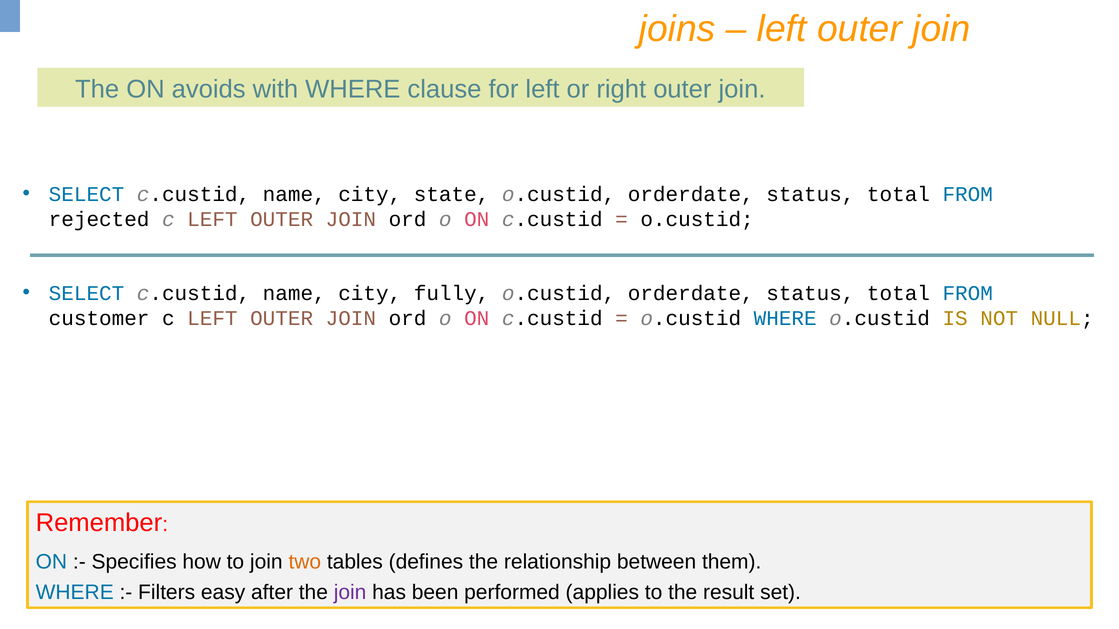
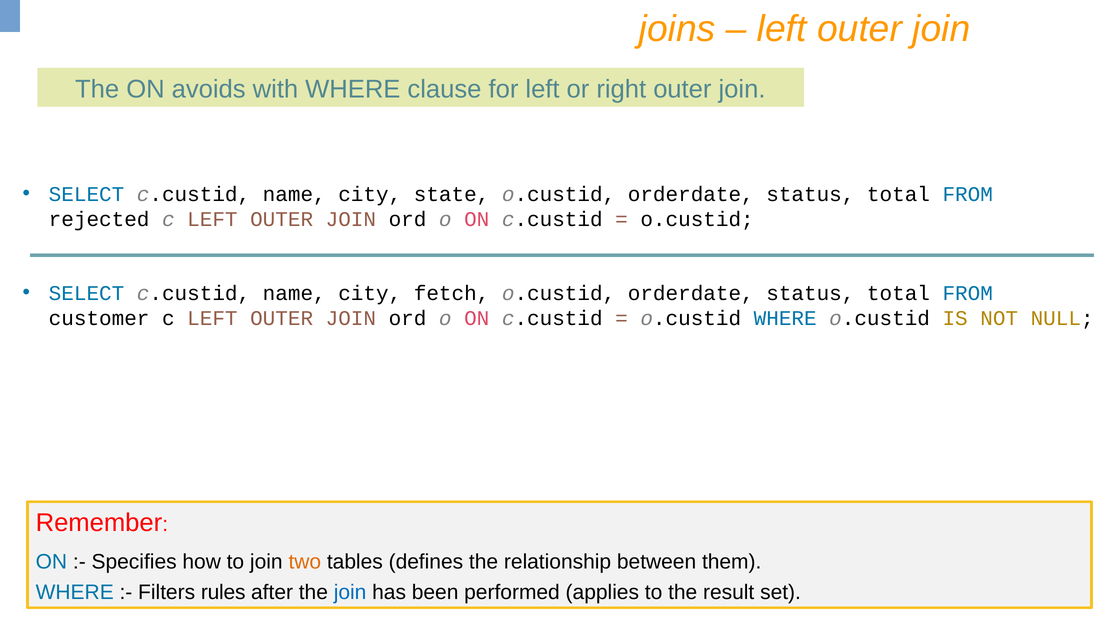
fully: fully -> fetch
easy: easy -> rules
join at (350, 593) colour: purple -> blue
